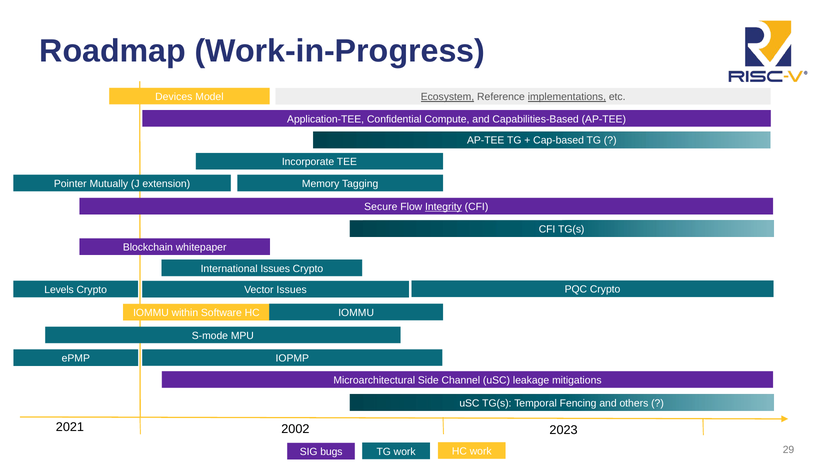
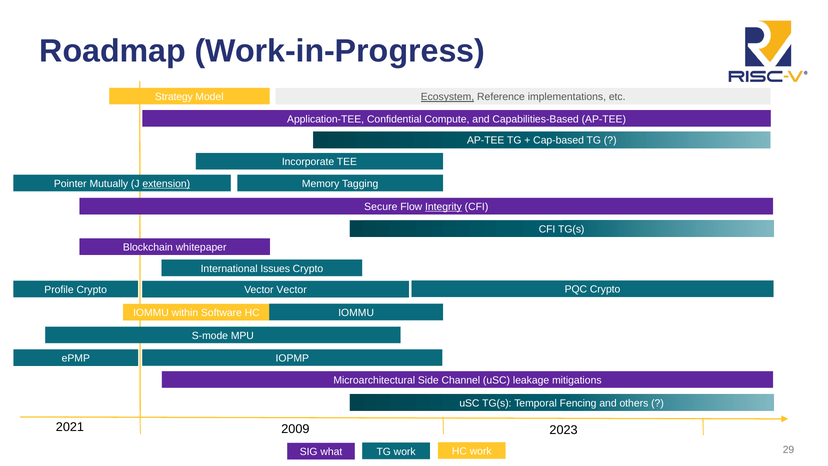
Devices: Devices -> Strategy
implementations underline: present -> none
extension underline: none -> present
Levels: Levels -> Profile
Vector Issues: Issues -> Vector
2002: 2002 -> 2009
bugs: bugs -> what
